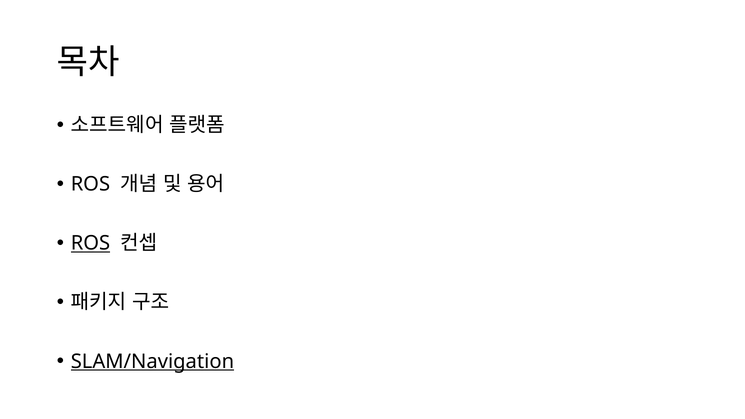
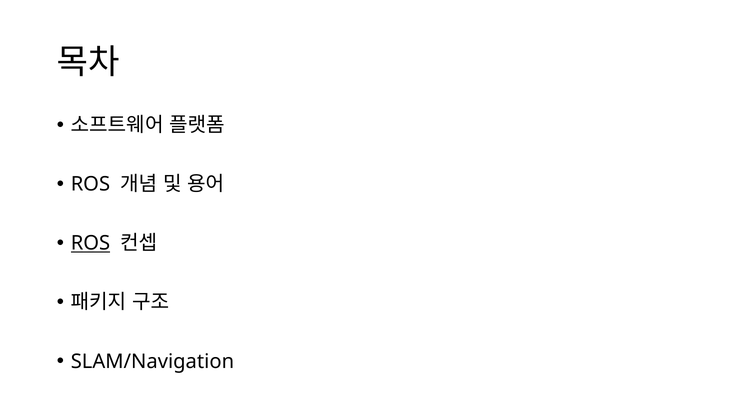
SLAM/Navigation underline: present -> none
